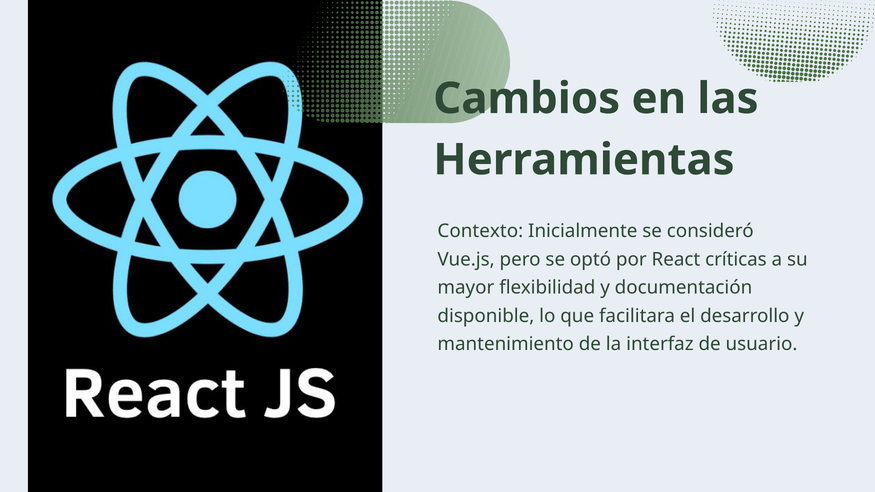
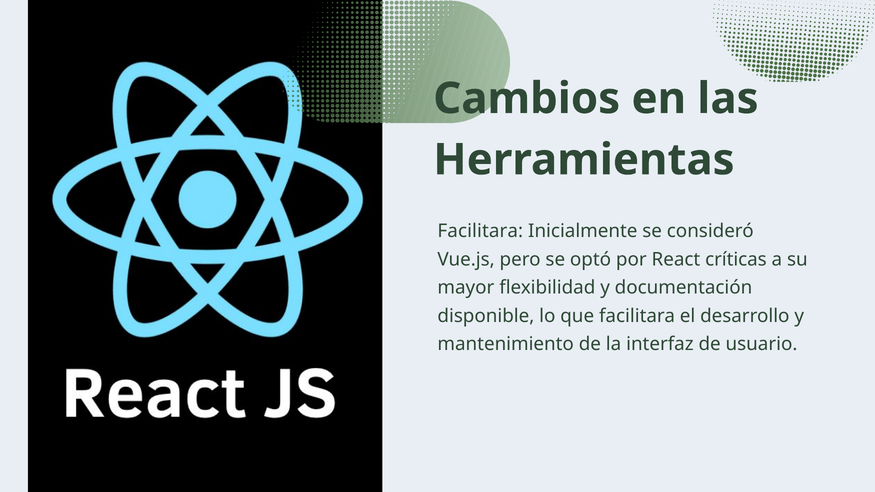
Contexto at (480, 231): Contexto -> Facilitara
